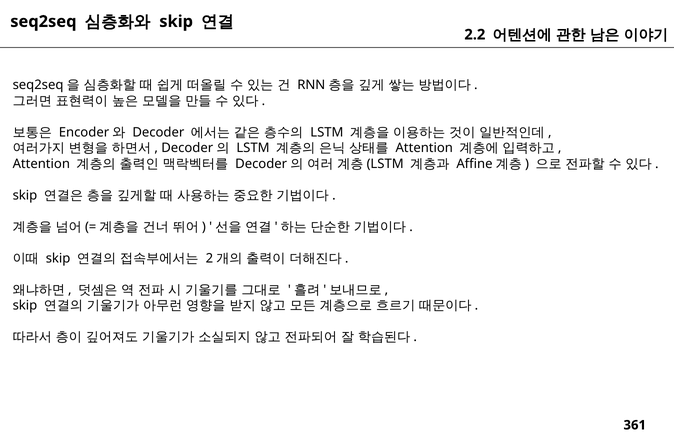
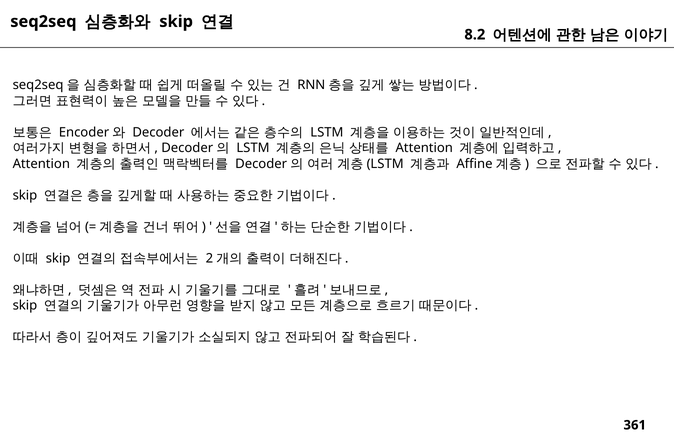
2.2: 2.2 -> 8.2
